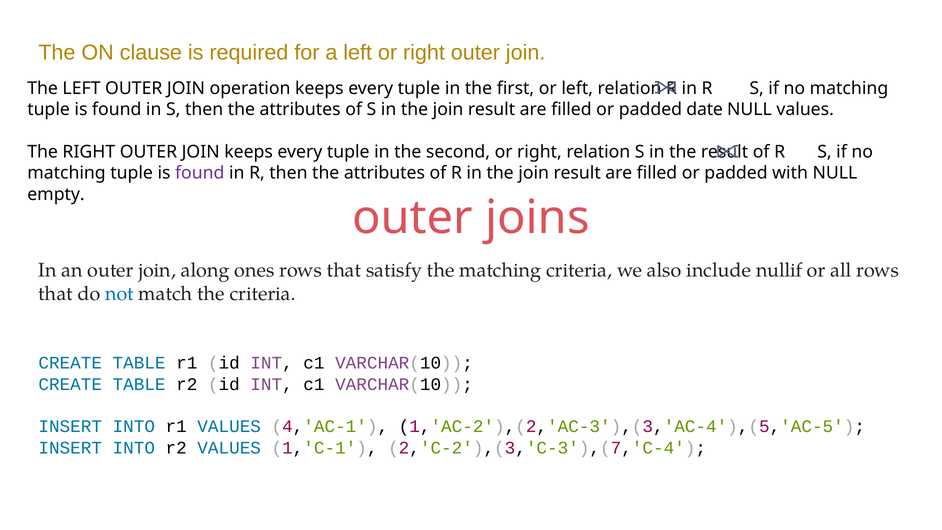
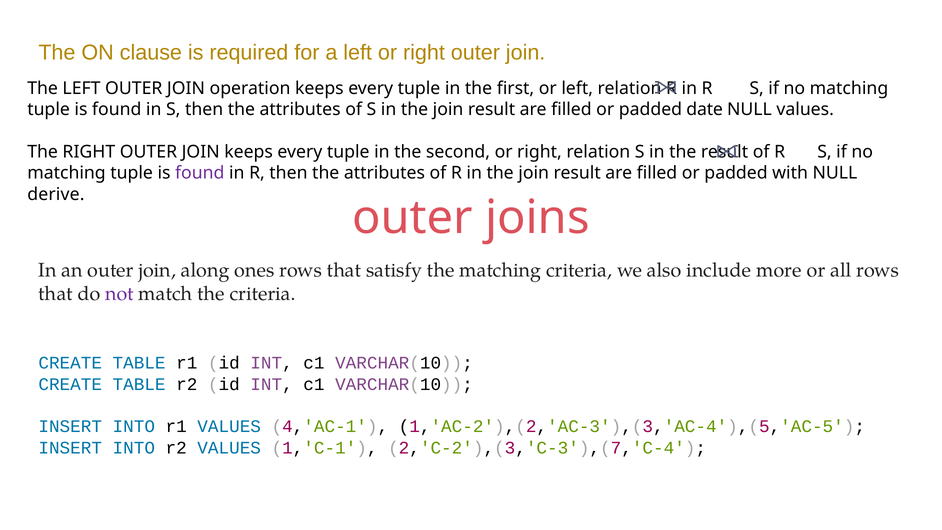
empty: empty -> derive
nullif: nullif -> more
not colour: blue -> purple
